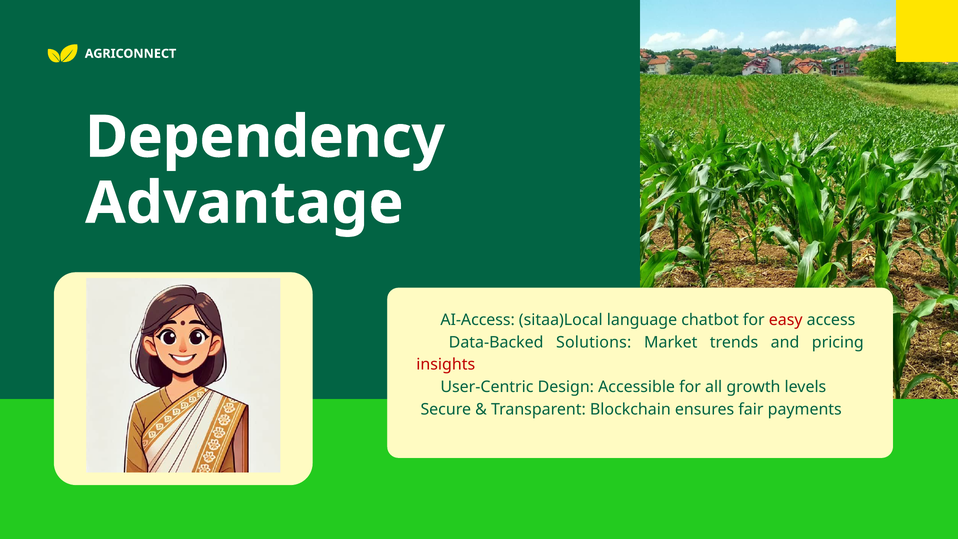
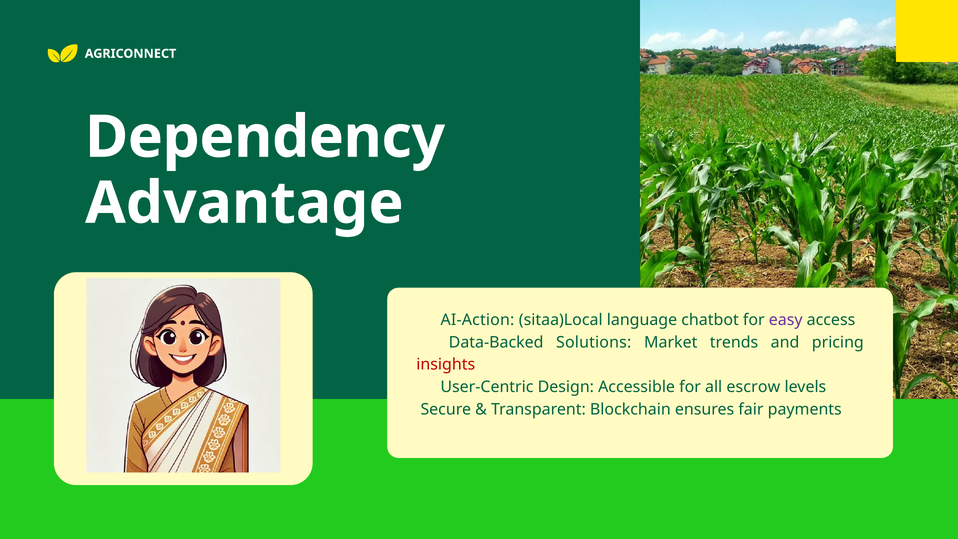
AI-Access: AI-Access -> AI-Action
easy colour: red -> purple
growth: growth -> escrow
